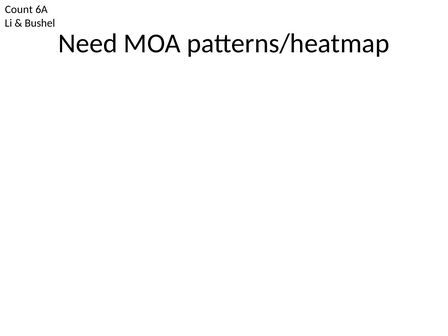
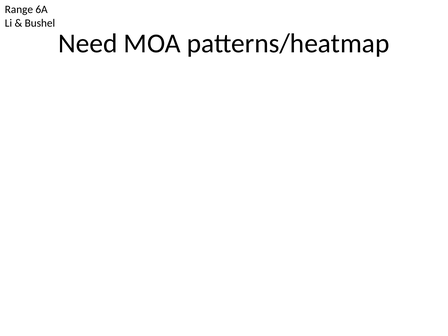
Count: Count -> Range
